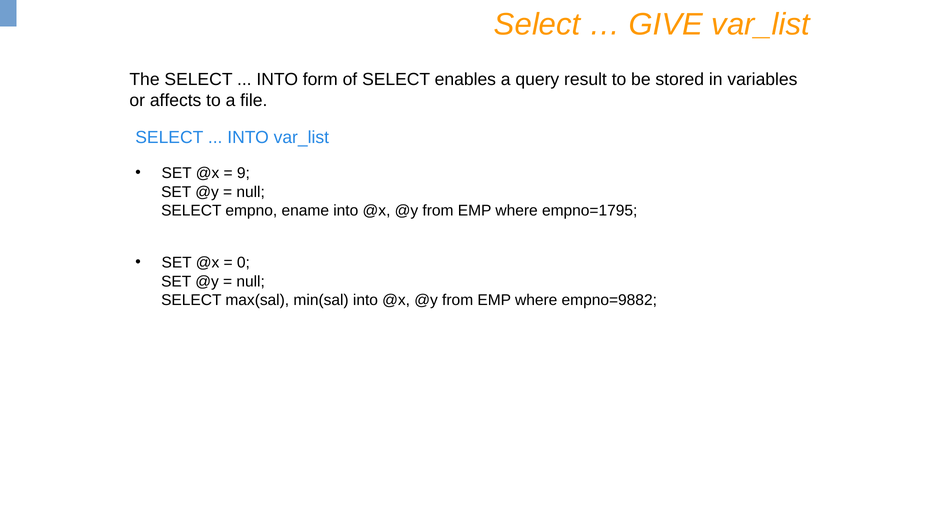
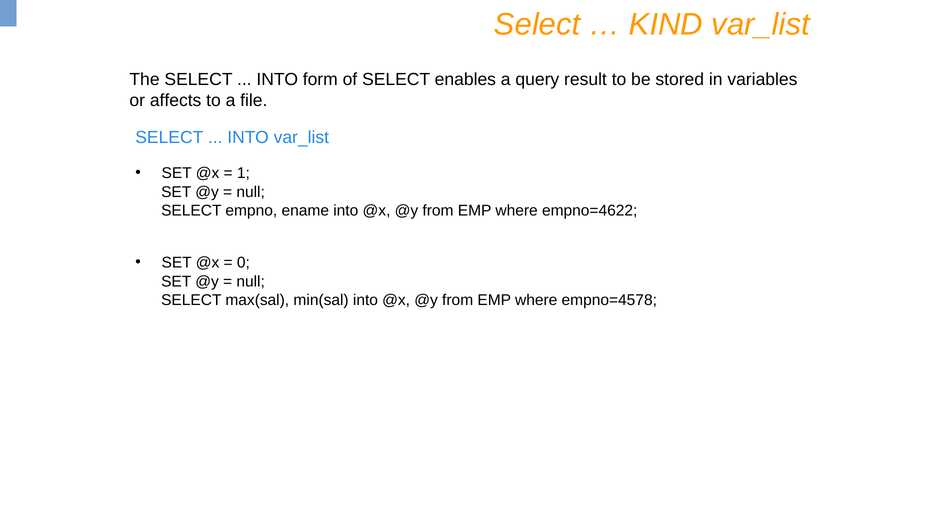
GIVE: GIVE -> KIND
9: 9 -> 1
empno=1795: empno=1795 -> empno=4622
empno=9882: empno=9882 -> empno=4578
